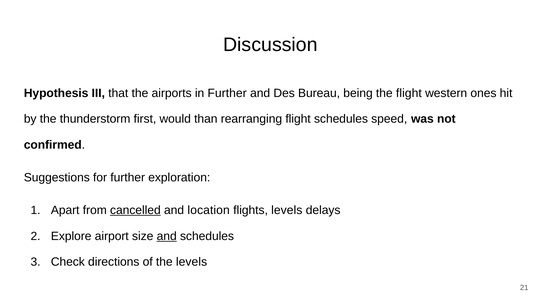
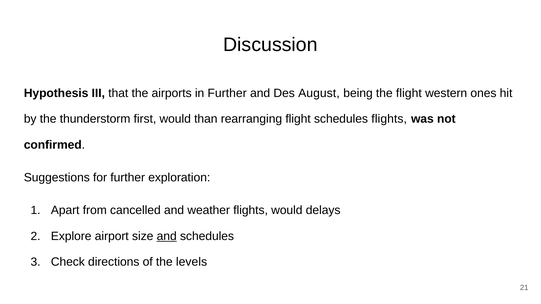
Bureau: Bureau -> August
schedules speed: speed -> flights
cancelled underline: present -> none
location: location -> weather
flights levels: levels -> would
